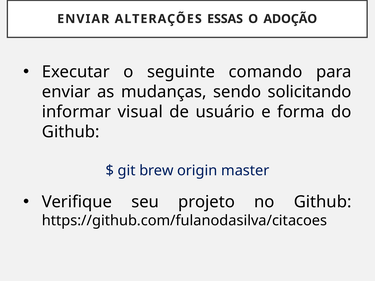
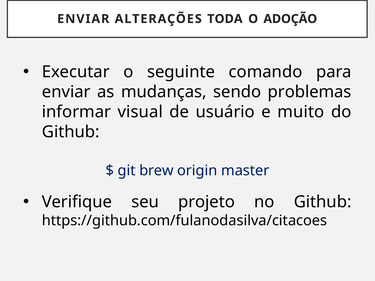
ESSAS: ESSAS -> TODA
solicitando: solicitando -> problemas
forma: forma -> muito
